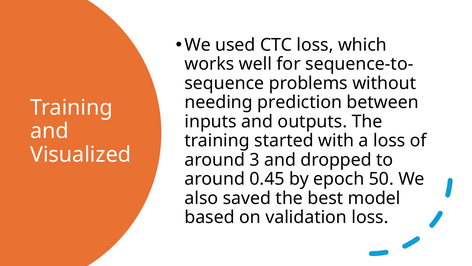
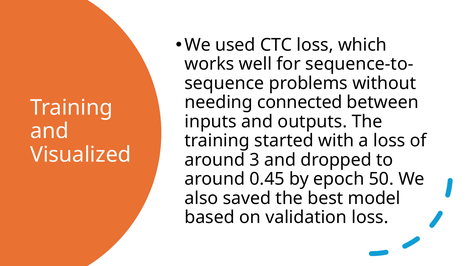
prediction: prediction -> connected
